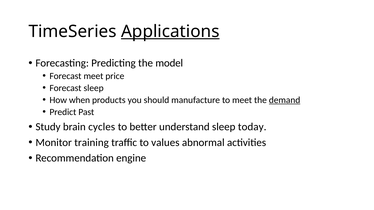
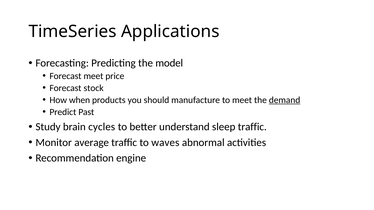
Applications underline: present -> none
Forecast sleep: sleep -> stock
sleep today: today -> traffic
training: training -> average
values: values -> waves
